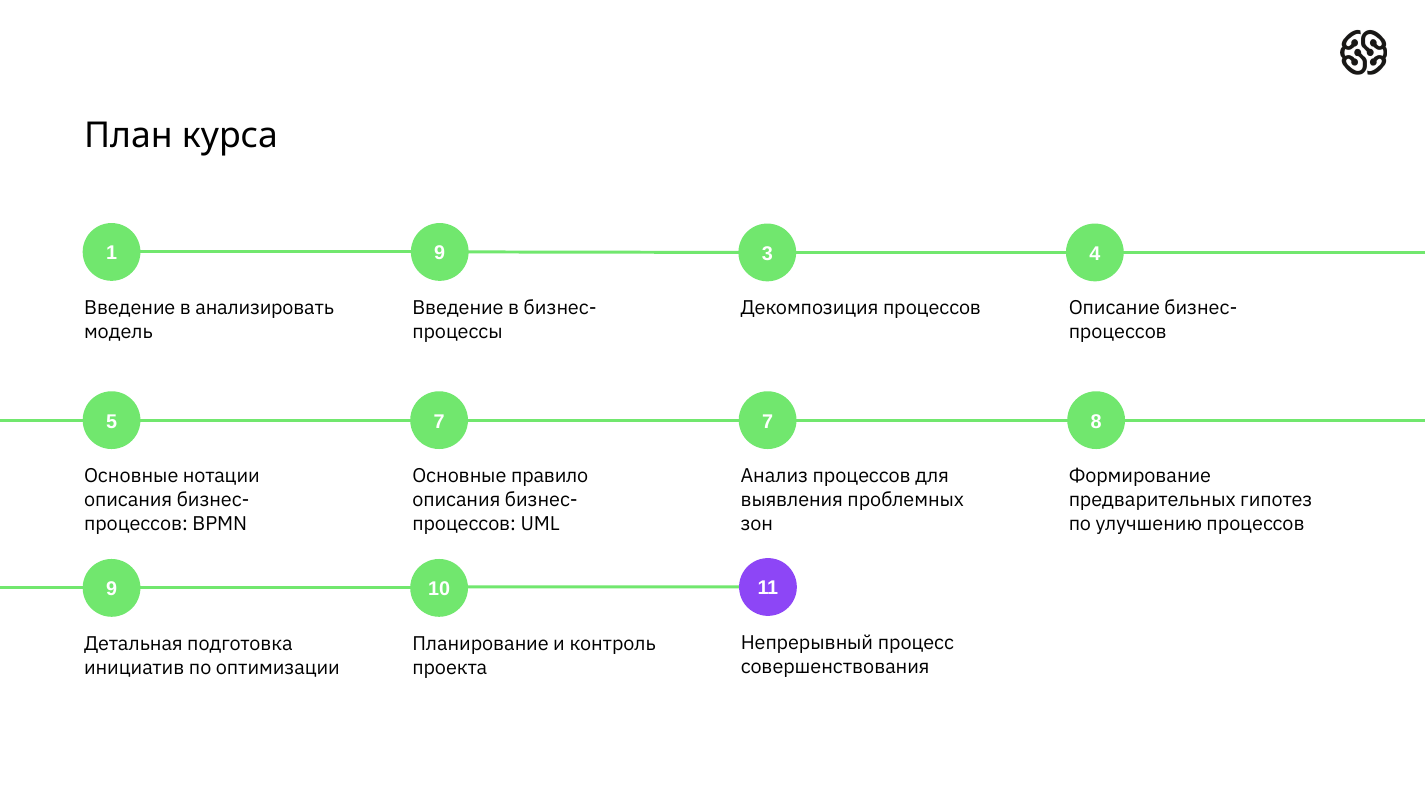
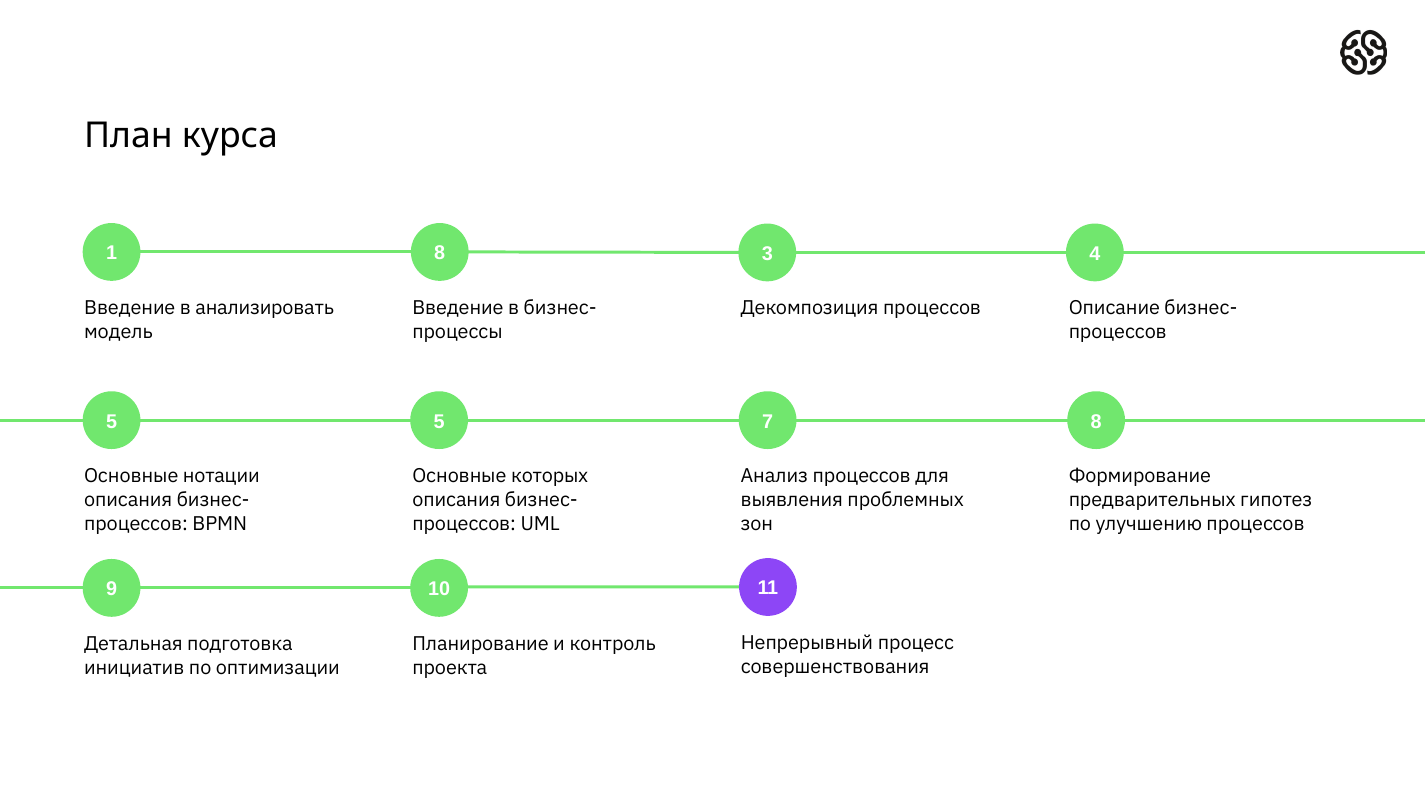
1 9: 9 -> 8
5 7: 7 -> 5
правило: правило -> которых
